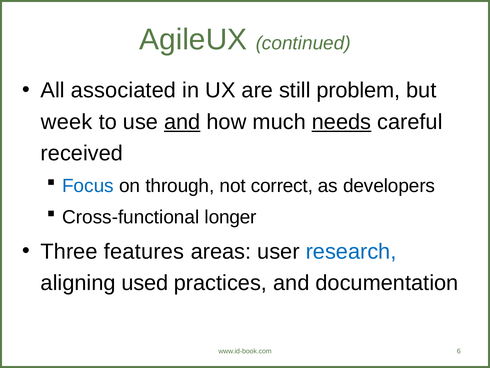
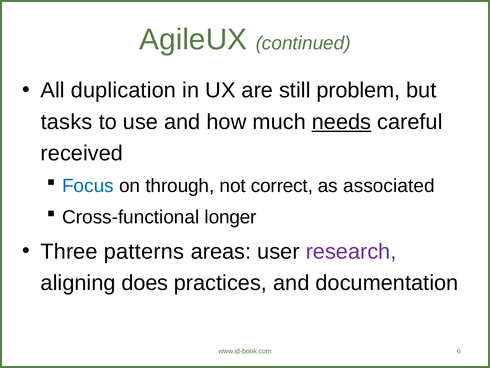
associated: associated -> duplication
week: week -> tasks
and at (182, 122) underline: present -> none
developers: developers -> associated
features: features -> patterns
research colour: blue -> purple
used: used -> does
